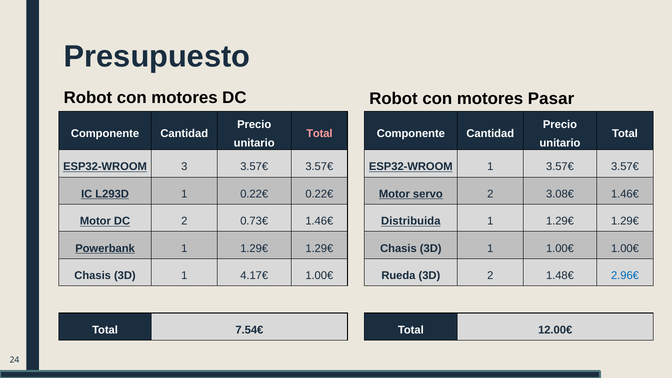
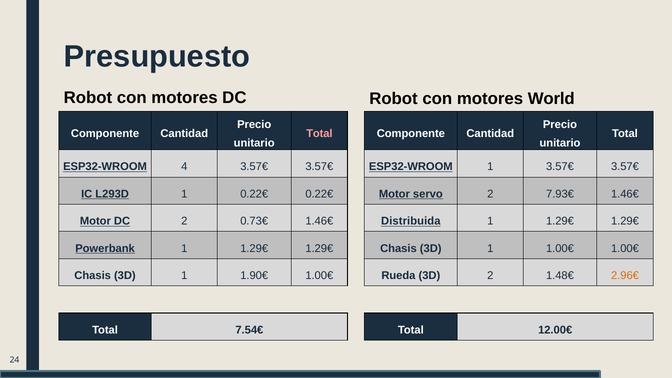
Pasar: Pasar -> World
3: 3 -> 4
3.08€: 3.08€ -> 7.93€
4.17€: 4.17€ -> 1.90€
2.96€ colour: blue -> orange
